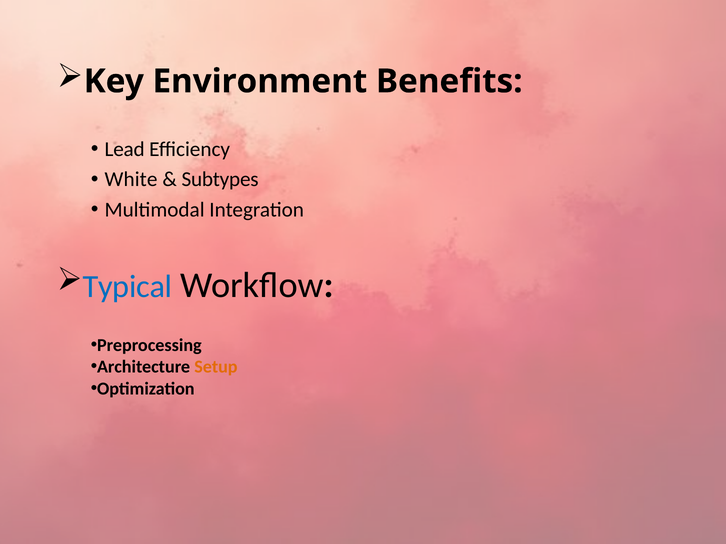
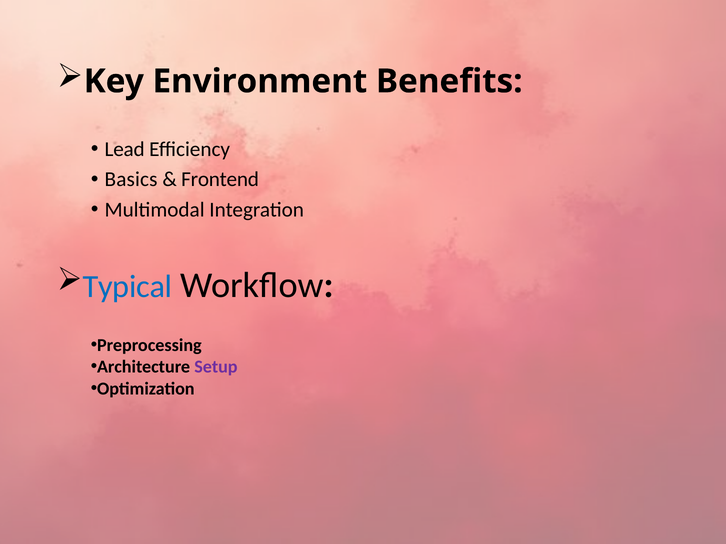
White: White -> Basics
Subtypes: Subtypes -> Frontend
Setup colour: orange -> purple
